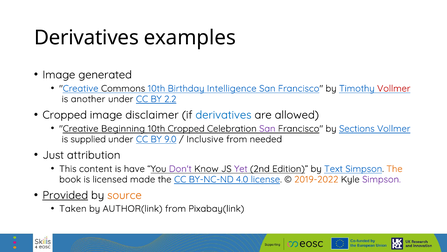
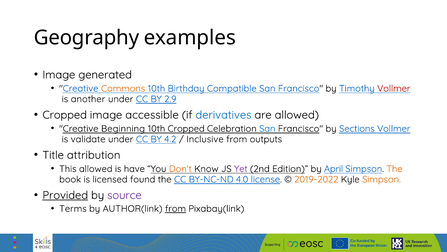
Derivatives at (86, 38): Derivatives -> Geography
Commons colour: black -> orange
Intelligence: Intelligence -> Compatible
2.2: 2.2 -> 2.9
disclaimer: disclaimer -> accessible
San at (267, 128) colour: purple -> blue
supplied: supplied -> validate
9.0: 9.0 -> 4.2
needed: needed -> outputs
Just: Just -> Title
This content: content -> allowed
Don't colour: purple -> orange
Text: Text -> April
made: made -> found
Simpson at (381, 179) colour: purple -> orange
source colour: orange -> purple
Taken: Taken -> Terms
from at (175, 208) underline: none -> present
